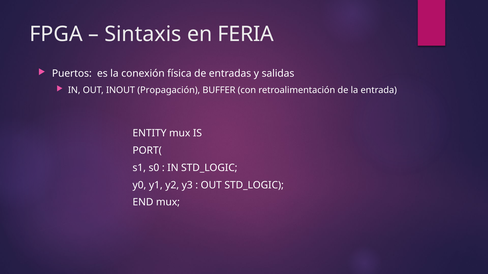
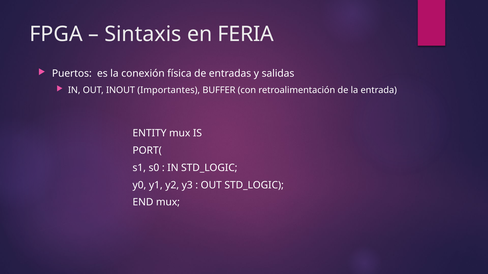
Propagación: Propagación -> Importantes
